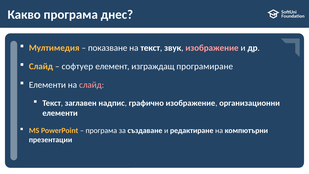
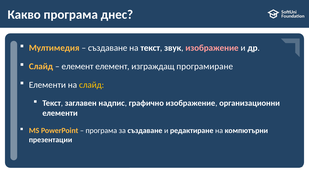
показване at (108, 48): показване -> създаване
софтуер at (77, 66): софтуер -> елемент
слайд at (92, 85) colour: pink -> yellow
